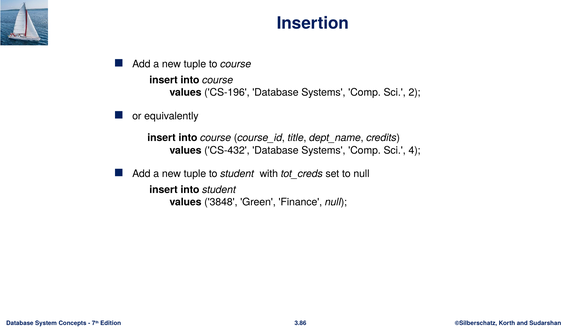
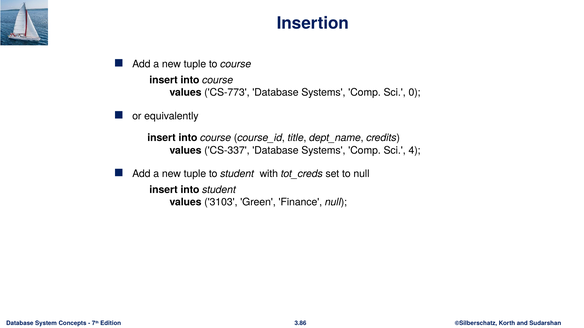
CS-196: CS-196 -> CS-773
2: 2 -> 0
CS-432: CS-432 -> CS-337
3848: 3848 -> 3103
